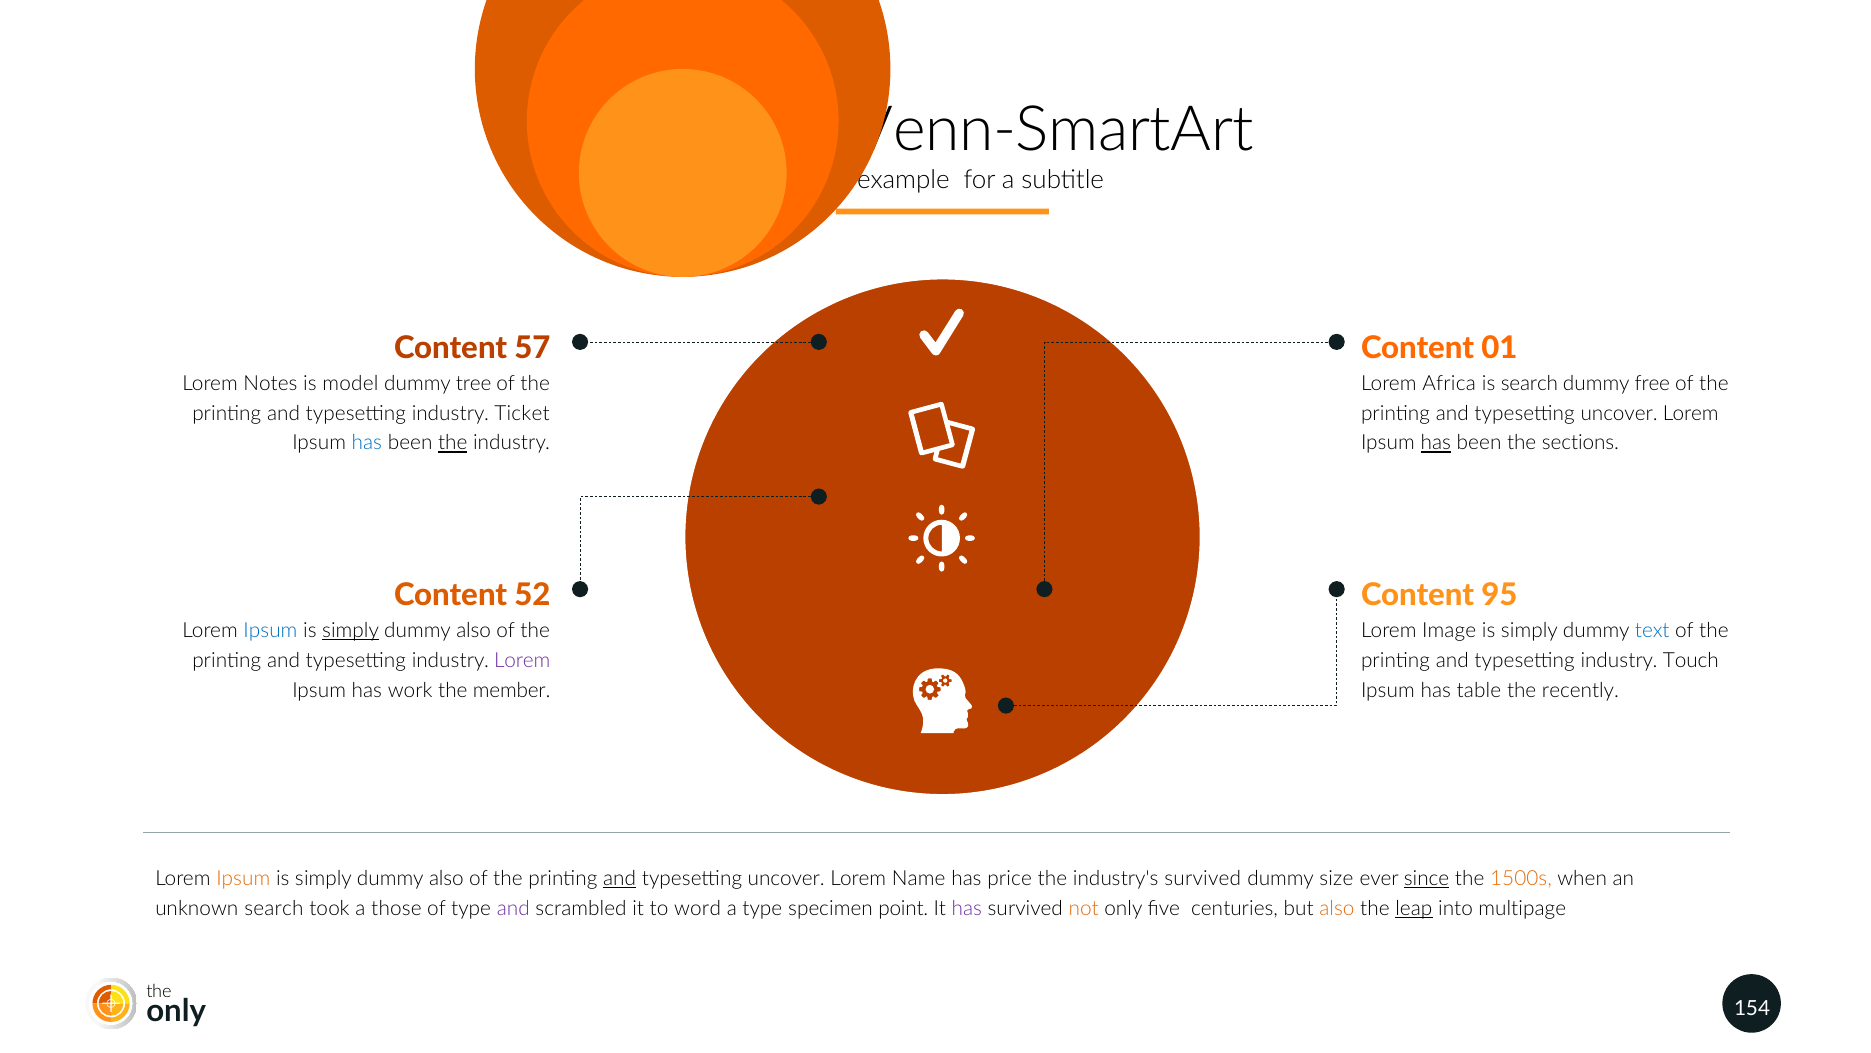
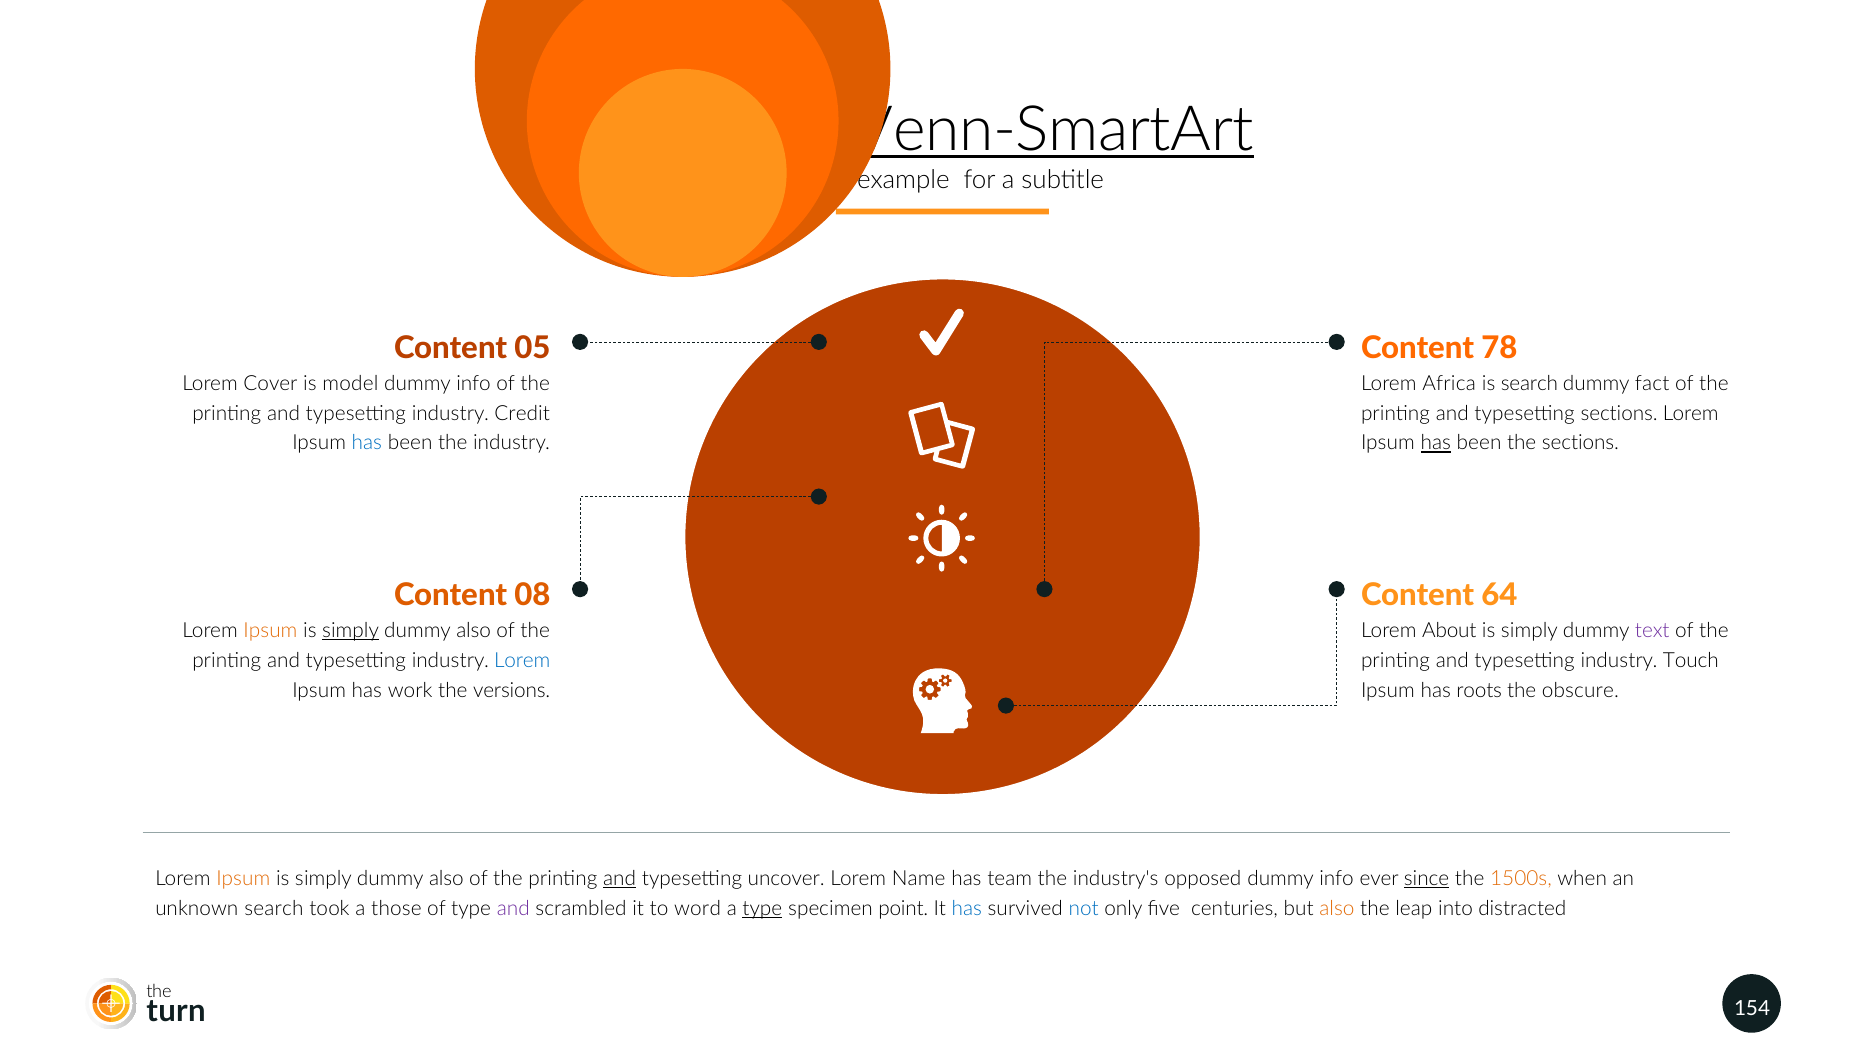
Venn-SmartArt underline: none -> present
57: 57 -> 05
01: 01 -> 78
Notes: Notes -> Cover
tree at (474, 383): tree -> info
free: free -> fact
Ticket: Ticket -> Credit
uncover at (1619, 413): uncover -> sections
the at (453, 443) underline: present -> none
52: 52 -> 08
95: 95 -> 64
Ipsum at (270, 630) colour: blue -> orange
Image: Image -> About
text colour: blue -> purple
Lorem at (522, 660) colour: purple -> blue
member: member -> versions
table: table -> roots
recently: recently -> obscure
price: price -> team
industry's survived: survived -> opposed
size at (1336, 878): size -> info
type at (762, 908) underline: none -> present
has at (967, 908) colour: purple -> blue
not colour: orange -> blue
leap underline: present -> none
multipage: multipage -> distracted
only at (176, 1010): only -> turn
